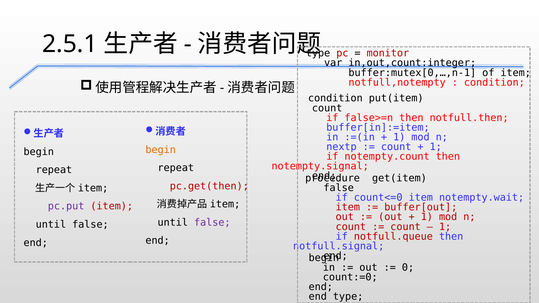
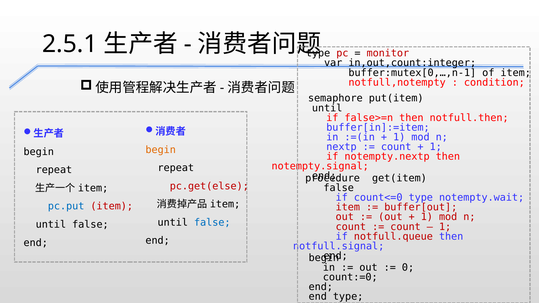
condition at (335, 98): condition -> semaphore
count at (327, 108): count -> until
notempty.count: notempty.count -> notempty.nextp
pc.get(then: pc.get(then -> pc.get(else
count<=0 item: item -> type
pc.put colour: purple -> blue
false at (212, 223) colour: purple -> blue
